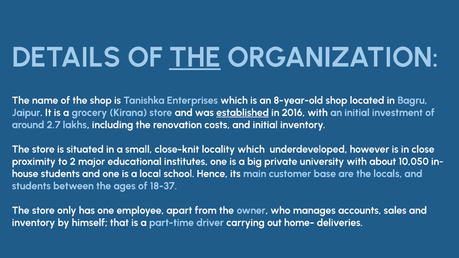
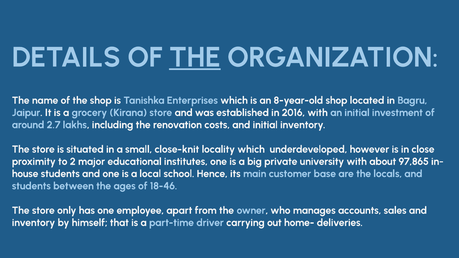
established underline: present -> none
10,050: 10,050 -> 97,865
18-37: 18-37 -> 18-46
